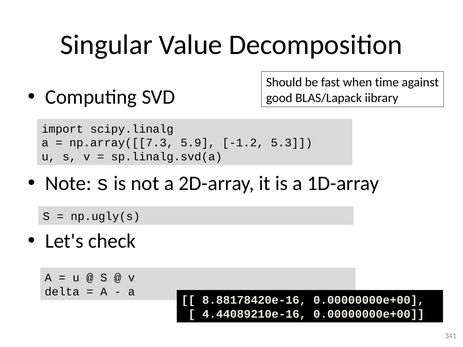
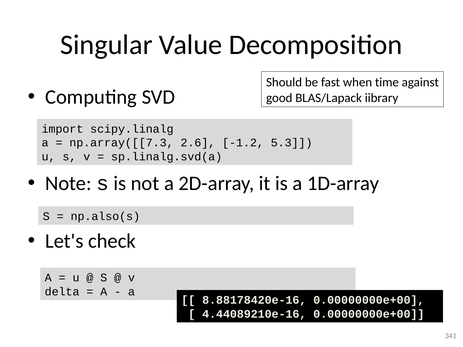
5.9: 5.9 -> 2.6
np.ugly(s: np.ugly(s -> np.also(s
